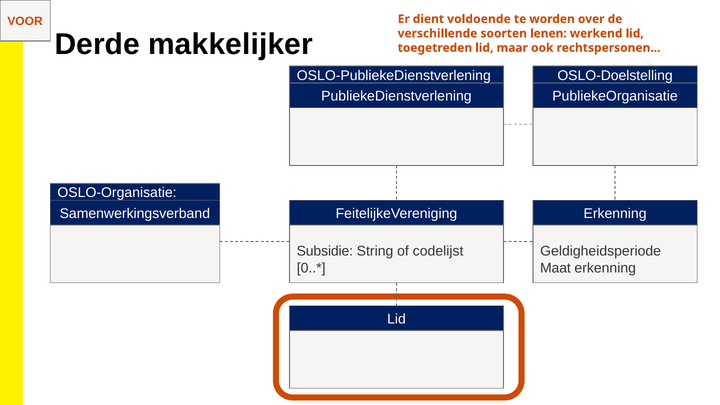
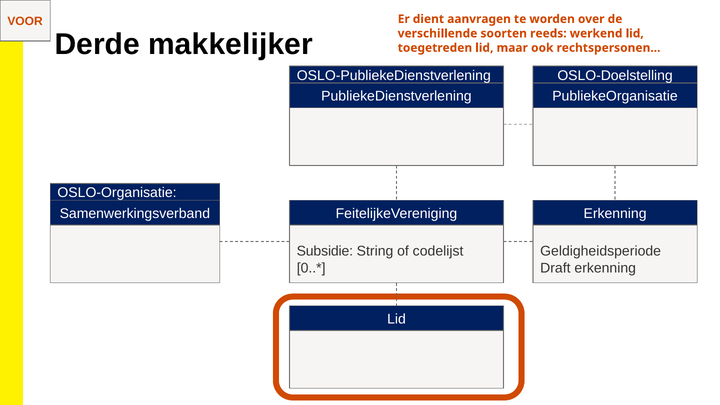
voldoende: voldoende -> aanvragen
lenen: lenen -> reeds
Maat: Maat -> Draft
